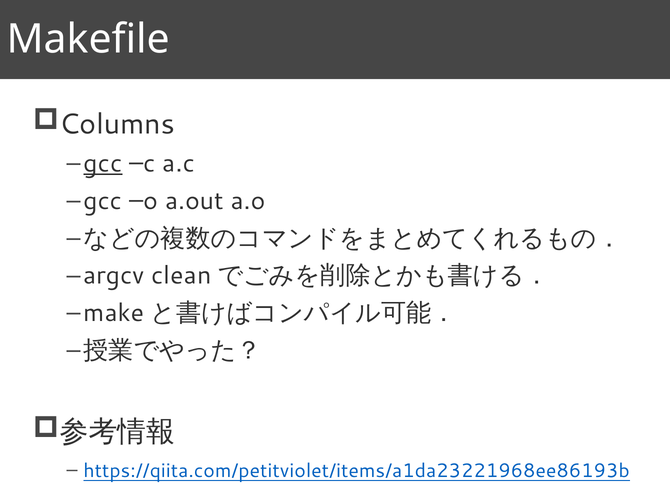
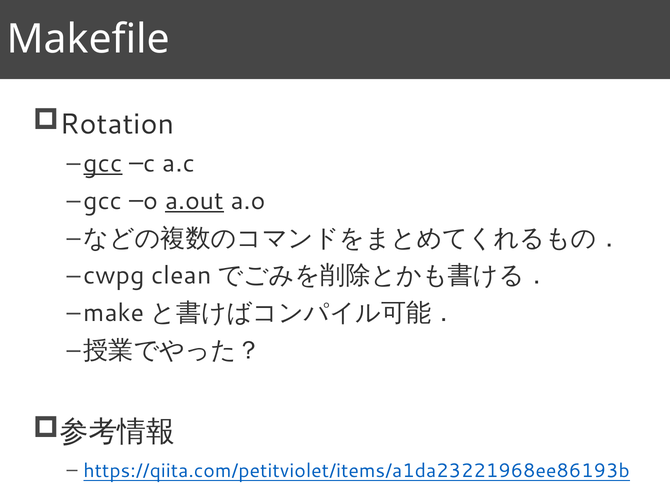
Columns: Columns -> Rotation
a.out underline: none -> present
argcv: argcv -> cwpg
